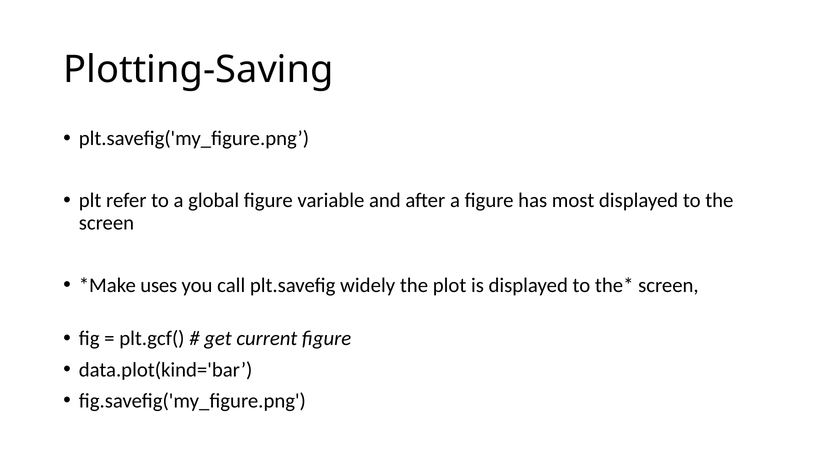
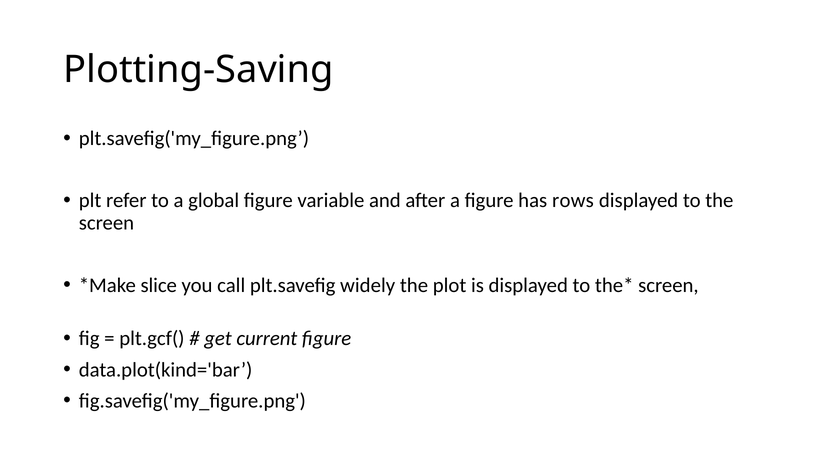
most: most -> rows
uses: uses -> slice
